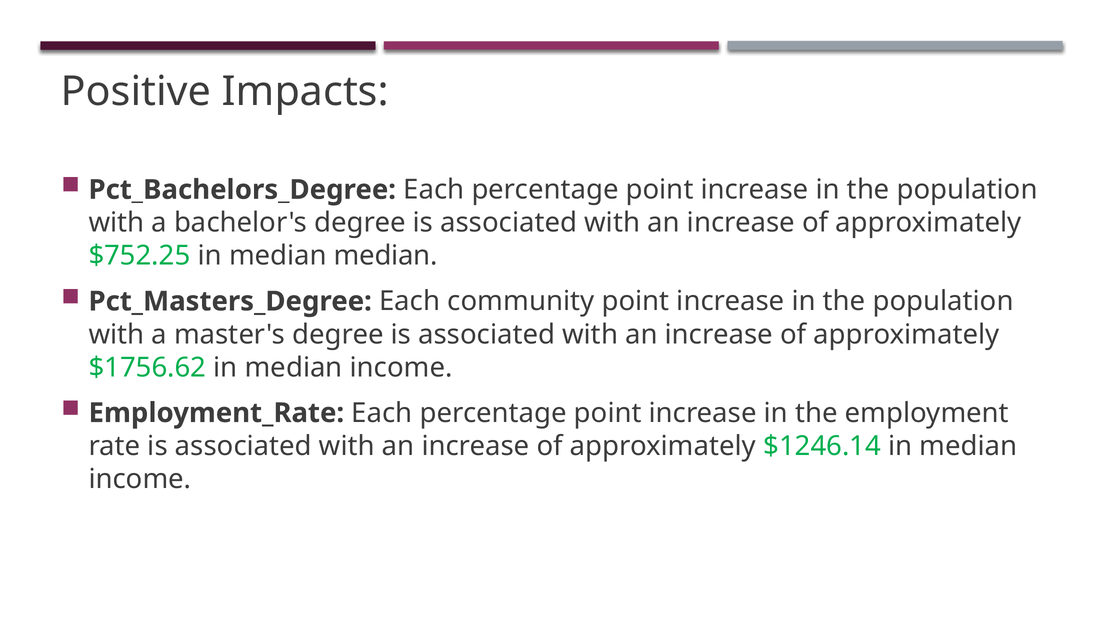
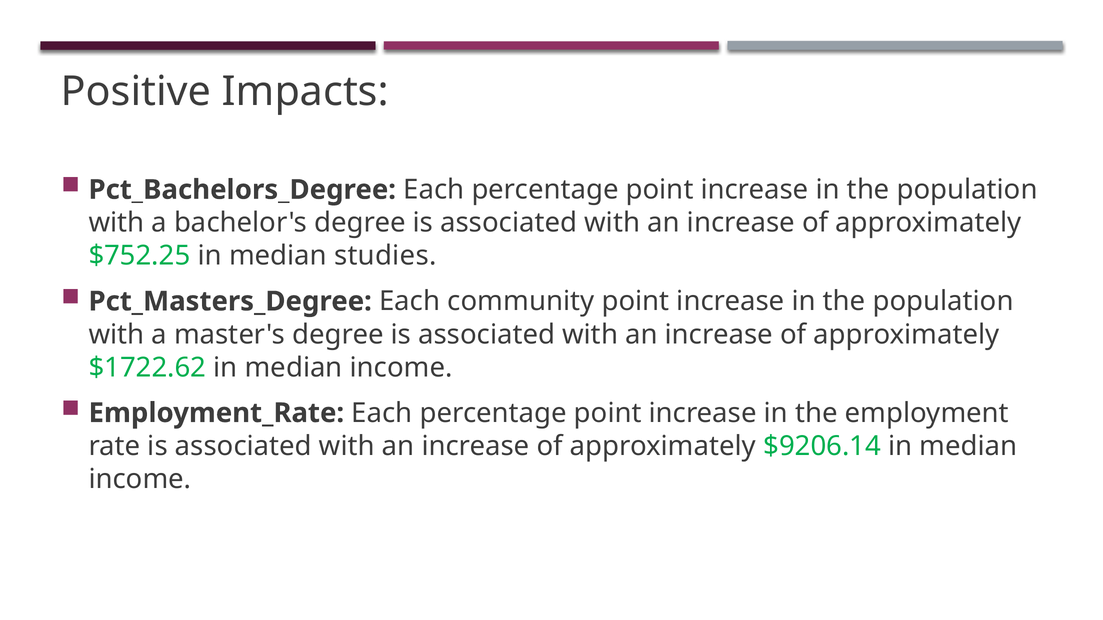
median median: median -> studies
$1756.62: $1756.62 -> $1722.62
$1246.14: $1246.14 -> $9206.14
